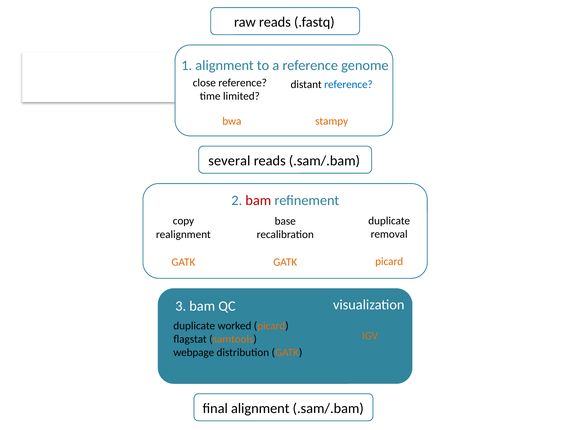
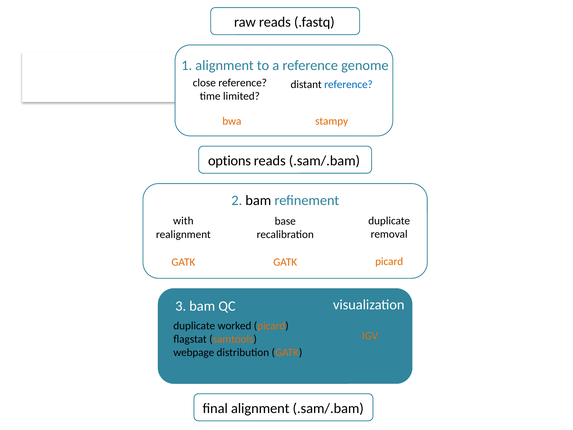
several: several -> options
bam at (258, 200) colour: red -> black
copy: copy -> with
